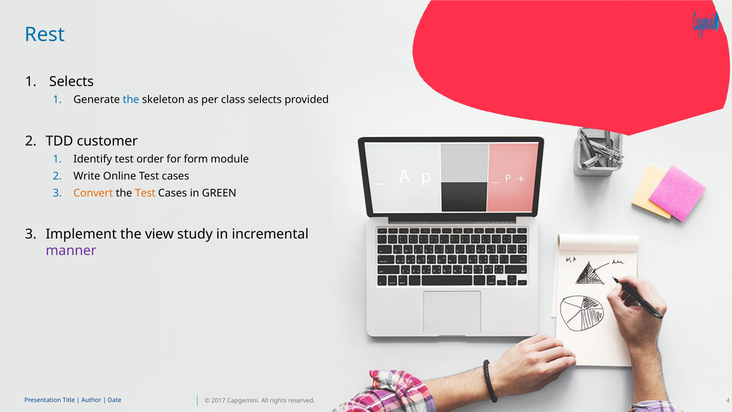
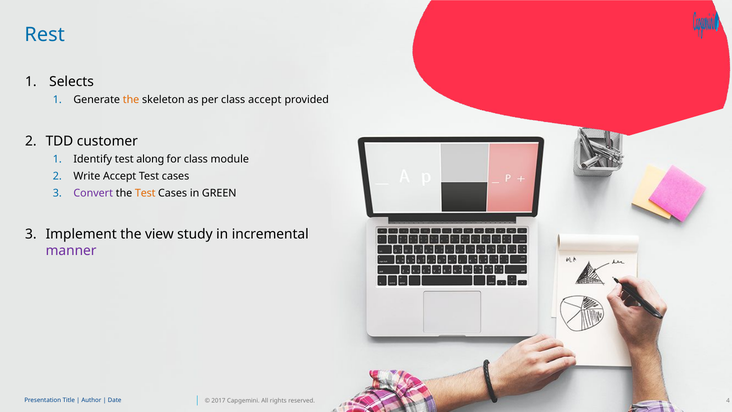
the at (131, 100) colour: blue -> orange
class selects: selects -> accept
order: order -> along
for form: form -> class
Write Online: Online -> Accept
Convert colour: orange -> purple
